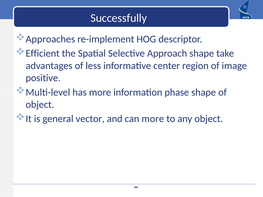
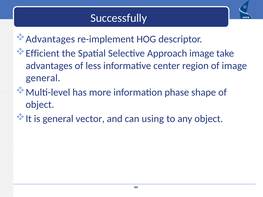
Approaches at (50, 39): Approaches -> Advantages
Approach shape: shape -> image
positive at (43, 78): positive -> general
can more: more -> using
